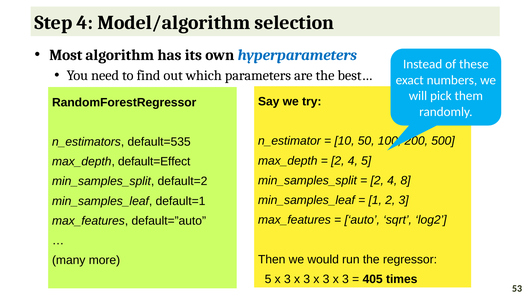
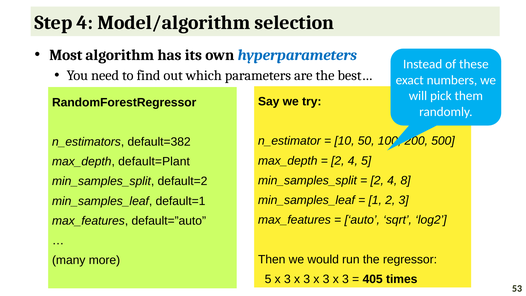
default=535: default=535 -> default=382
default=Effect: default=Effect -> default=Plant
